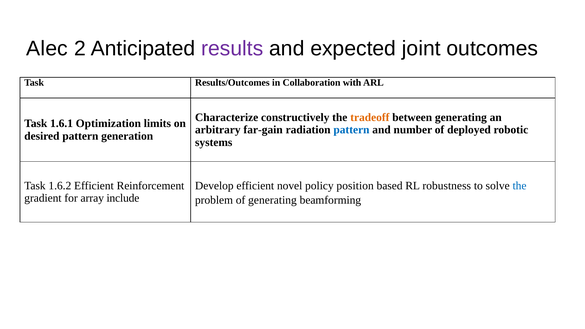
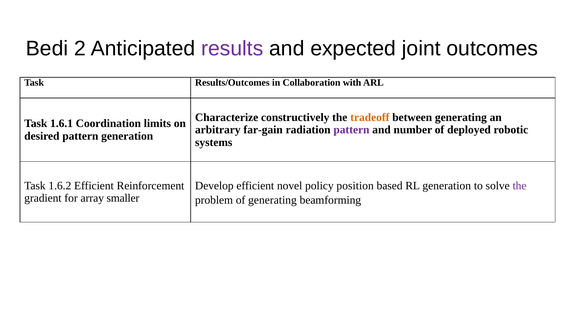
Alec: Alec -> Bedi
Optimization: Optimization -> Coordination
pattern at (351, 130) colour: blue -> purple
RL robustness: robustness -> generation
the at (520, 186) colour: blue -> purple
include: include -> smaller
